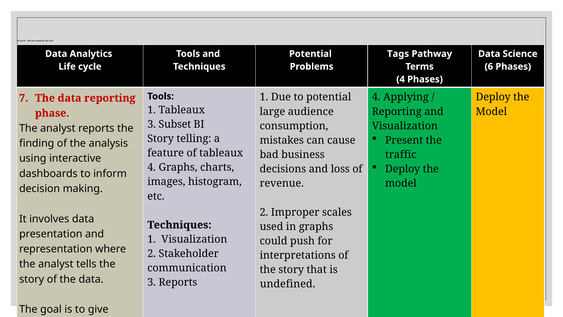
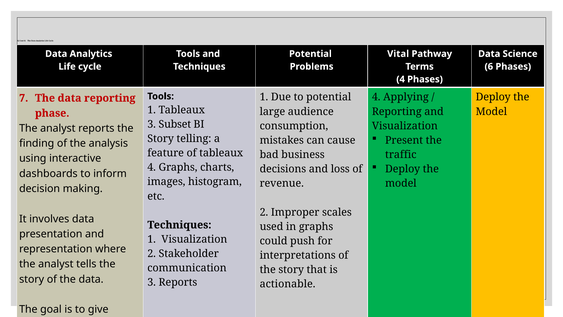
Tags: Tags -> Vital
undefined at (288, 284): undefined -> actionable
